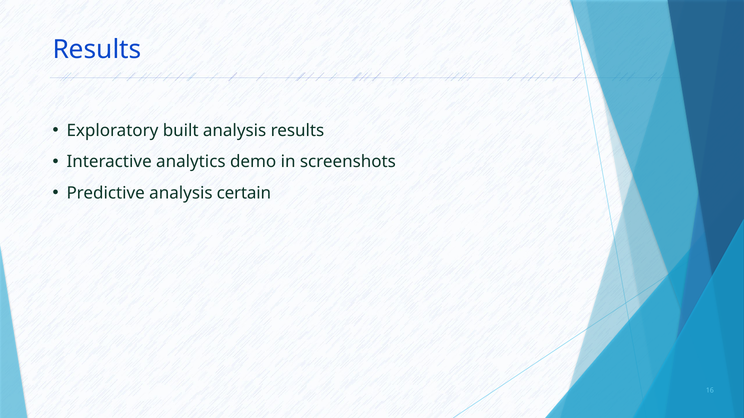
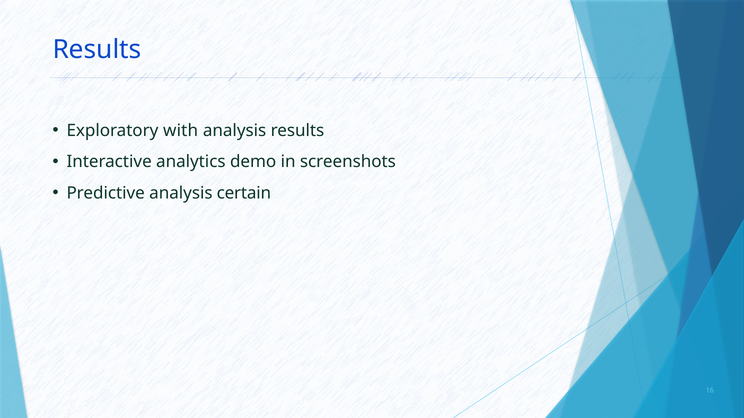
built: built -> with
